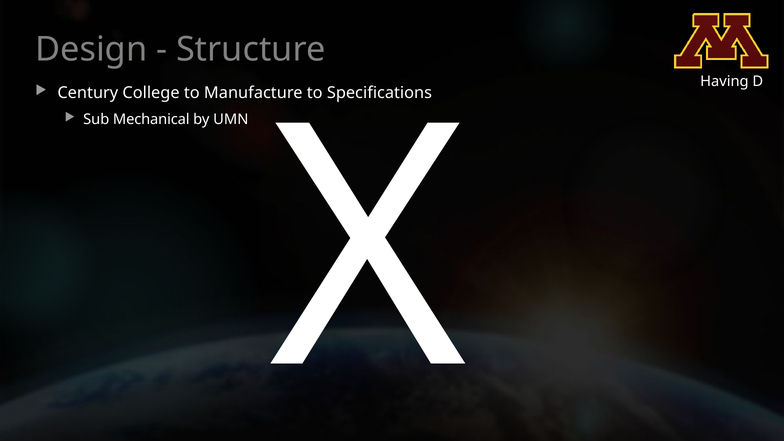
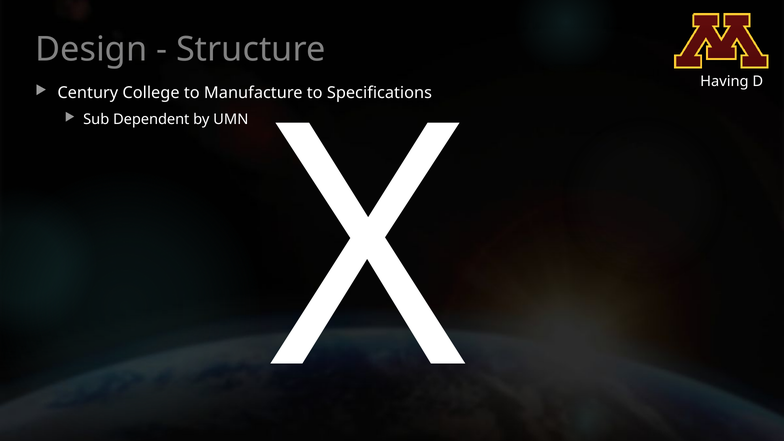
Mechanical: Mechanical -> Dependent
